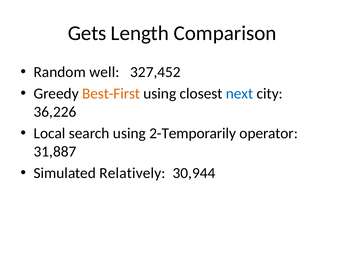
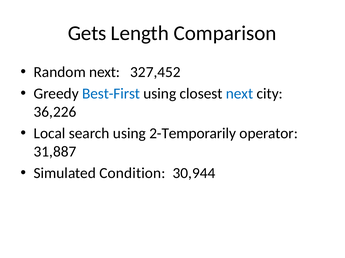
Random well: well -> next
Best-First colour: orange -> blue
Relatively: Relatively -> Condition
